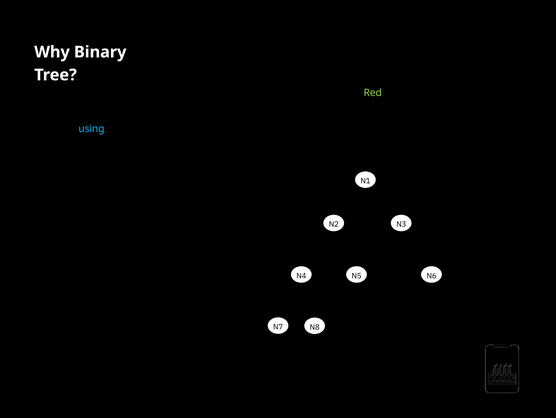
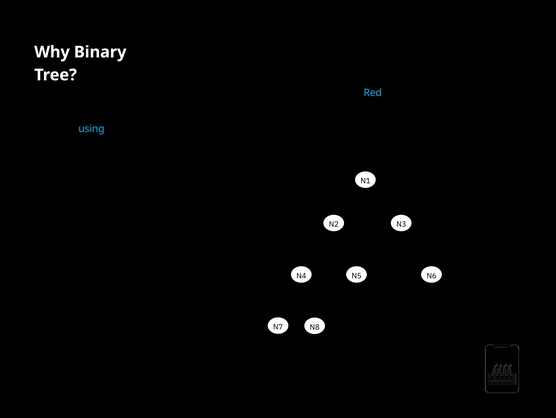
Red colour: light green -> light blue
